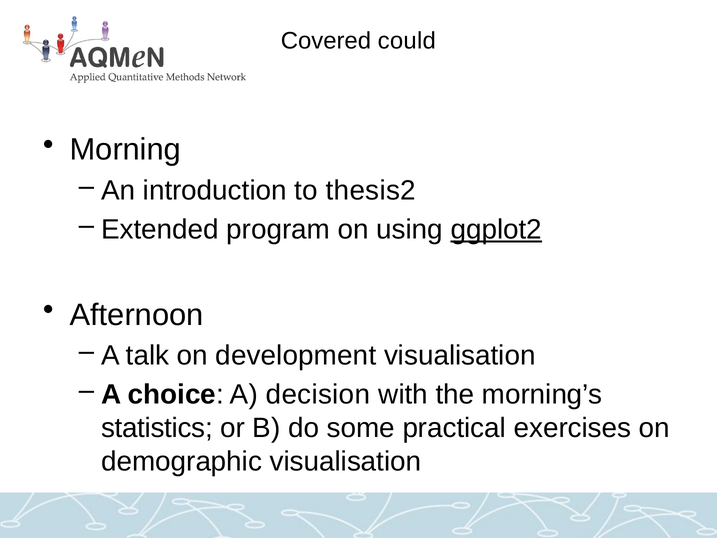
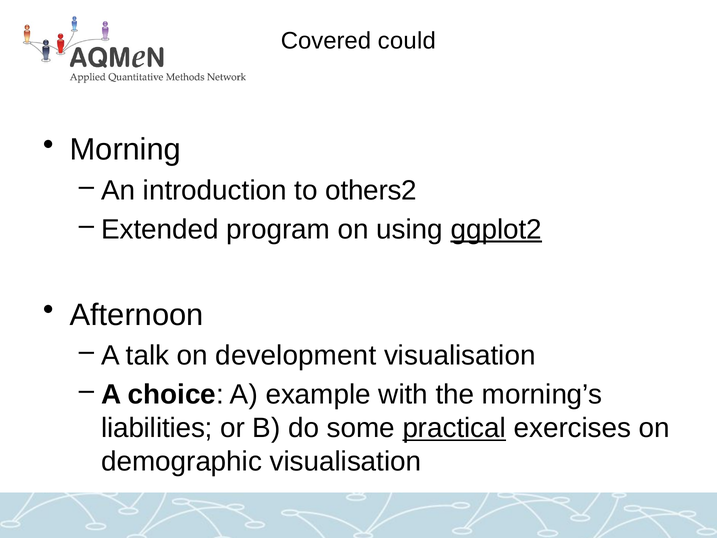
thesis2: thesis2 -> others2
decision: decision -> example
statistics: statistics -> liabilities
practical underline: none -> present
